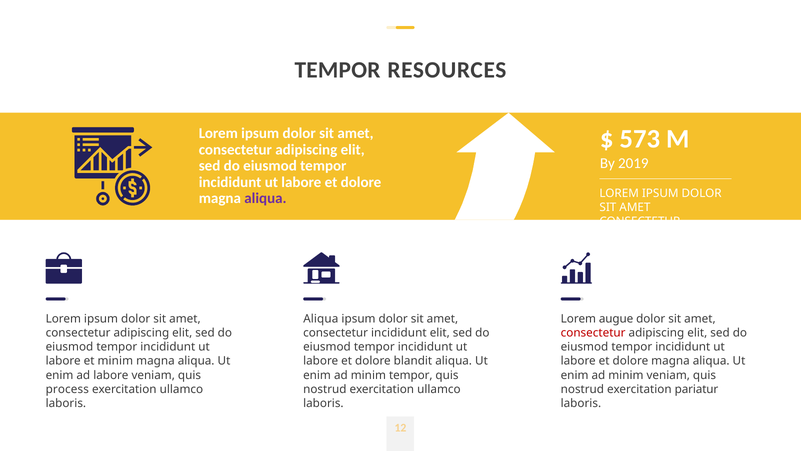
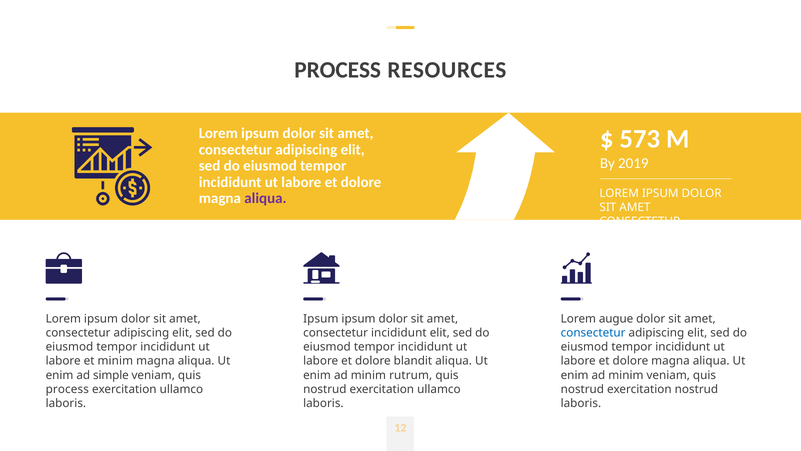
TEMPOR at (338, 70): TEMPOR -> PROCESS
Aliqua at (321, 319): Aliqua -> Ipsum
consectetur at (593, 333) colour: red -> blue
ad labore: labore -> simple
minim tempor: tempor -> rutrum
exercitation pariatur: pariatur -> nostrud
